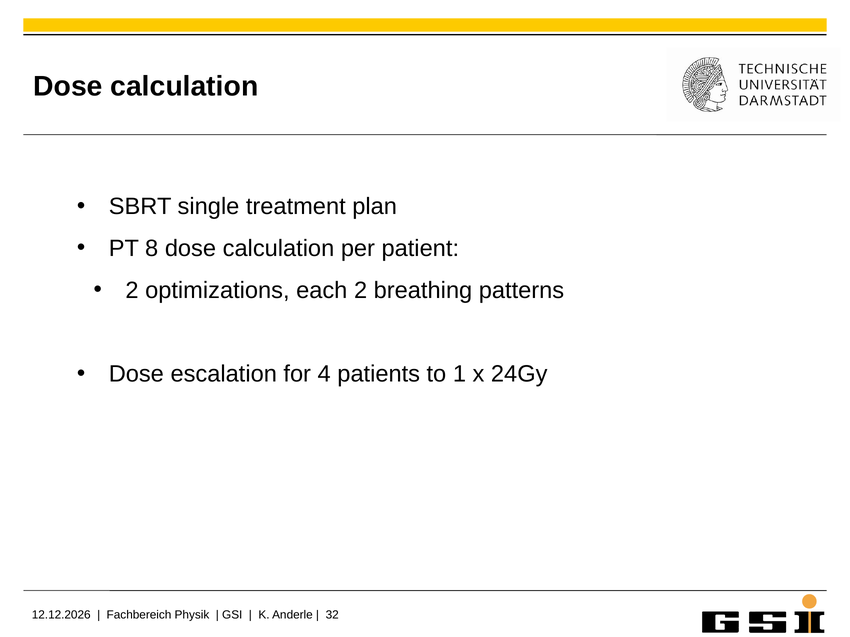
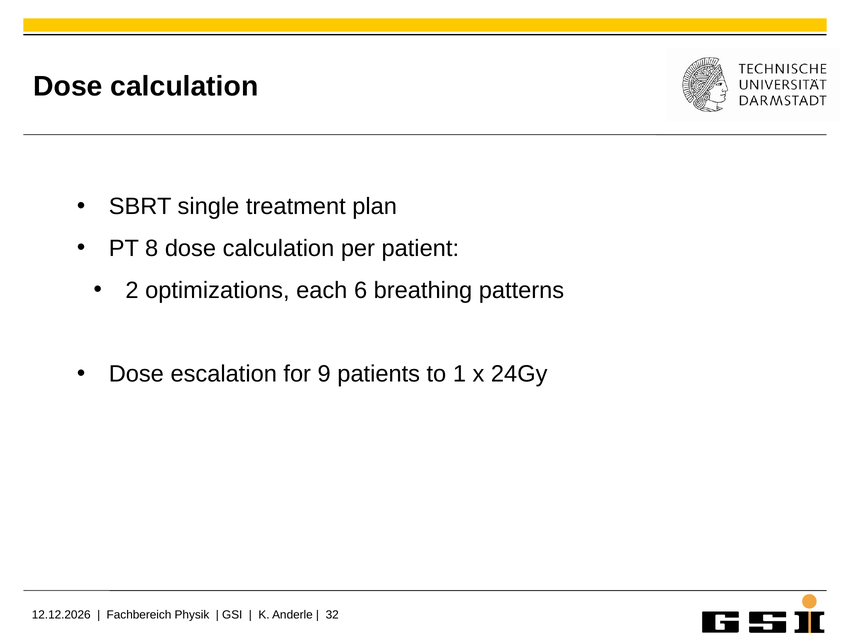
each 2: 2 -> 6
4: 4 -> 9
